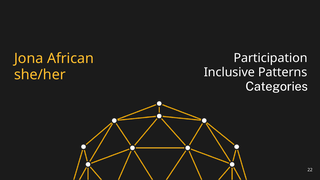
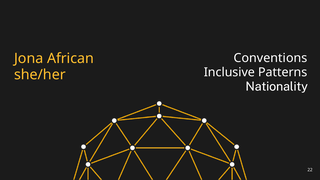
Participation: Participation -> Conventions
Categories: Categories -> Nationality
